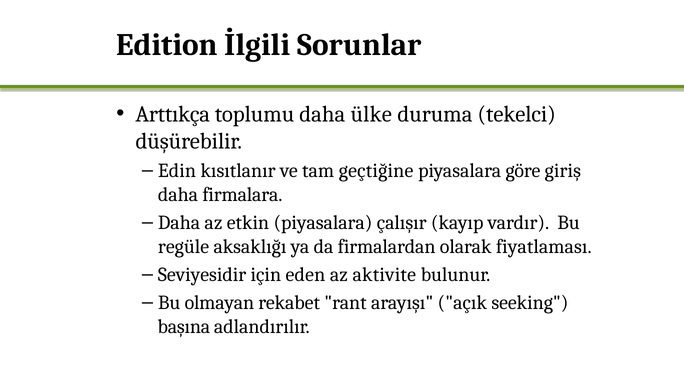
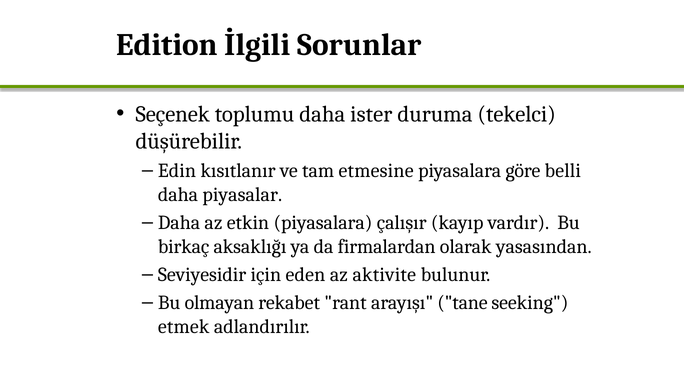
Arttıkça: Arttıkça -> Seçenek
ülke: ülke -> ister
geçtiğine: geçtiğine -> etmesine
giriş: giriş -> belli
firmalara: firmalara -> piyasalar
regüle: regüle -> birkaç
fiyatlaması: fiyatlaması -> yasasından
açık: açık -> tane
başına: başına -> etmek
